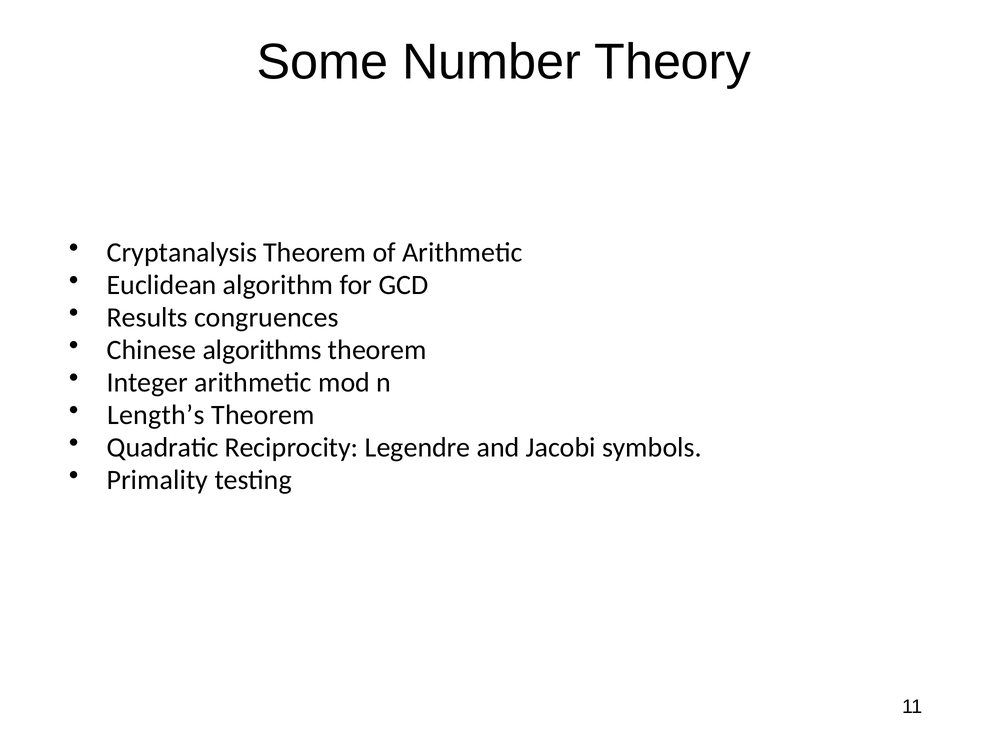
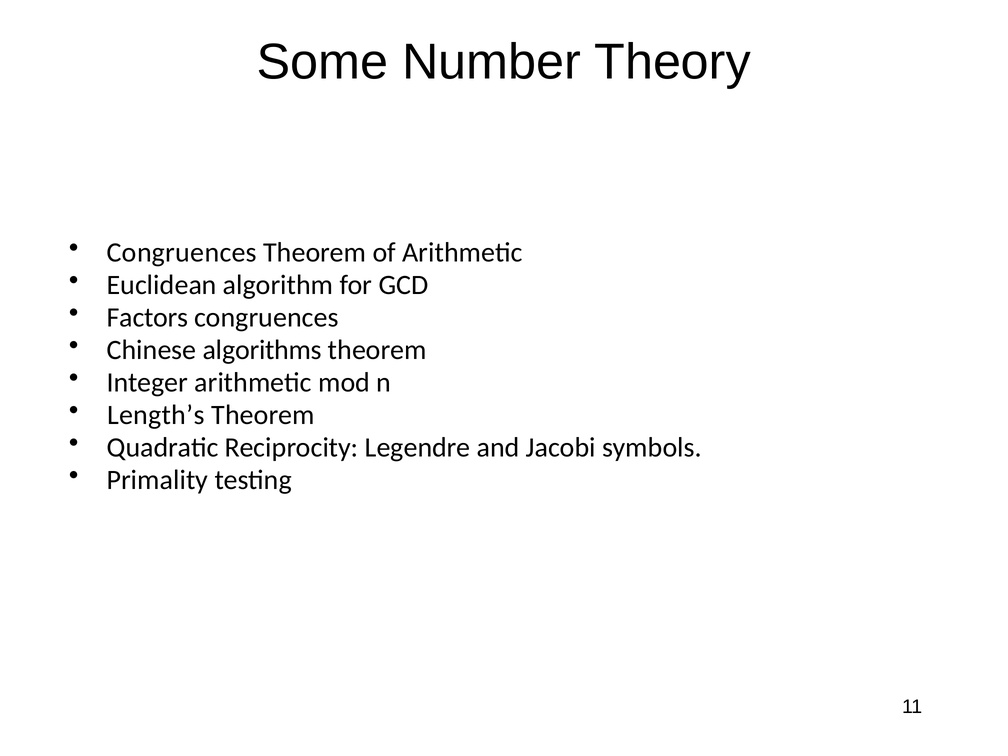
Cryptanalysis at (182, 253): Cryptanalysis -> Congruences
Results: Results -> Factors
